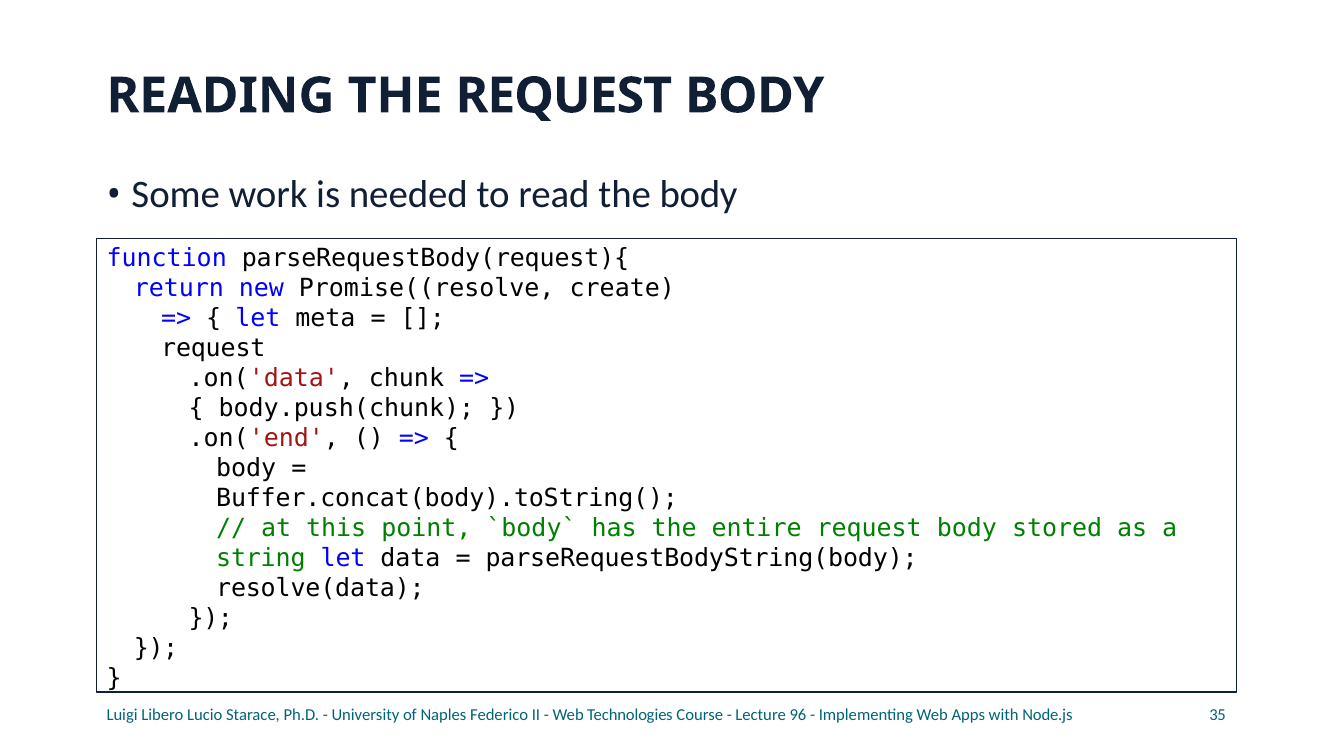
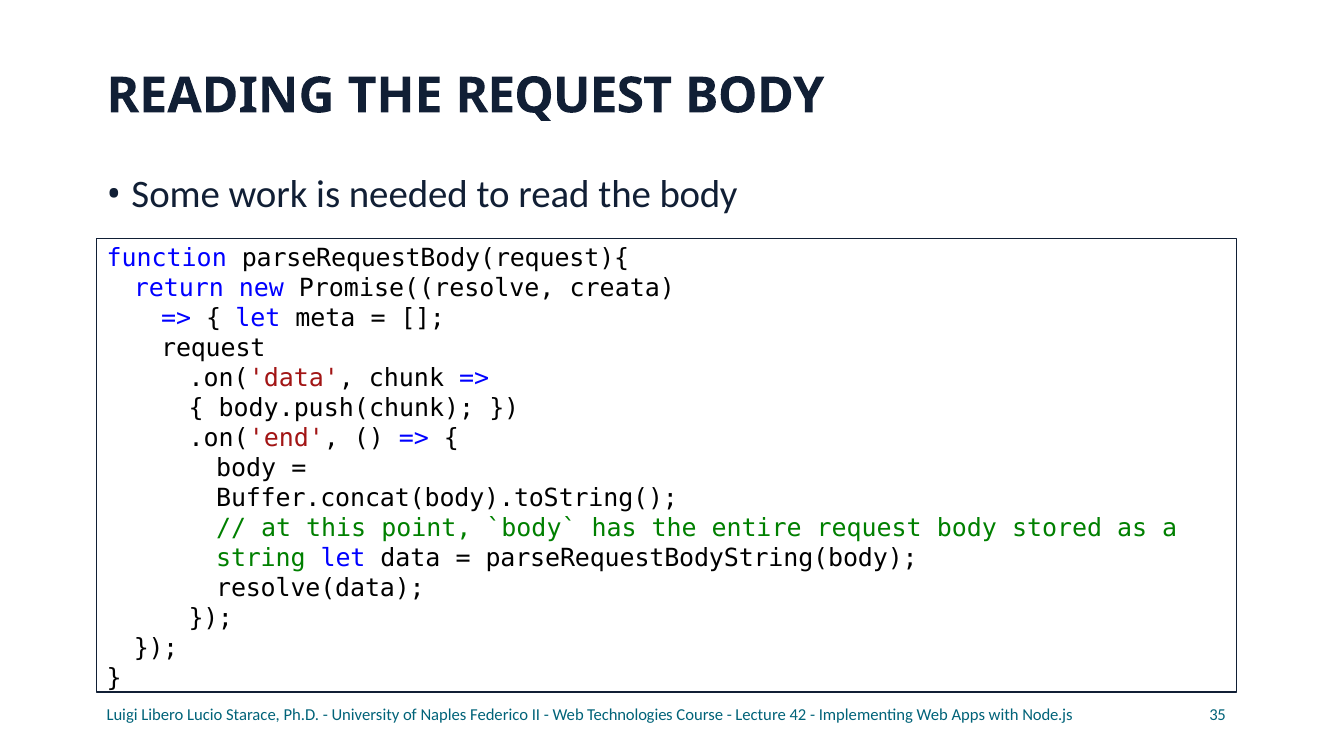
create: create -> creata
96: 96 -> 42
